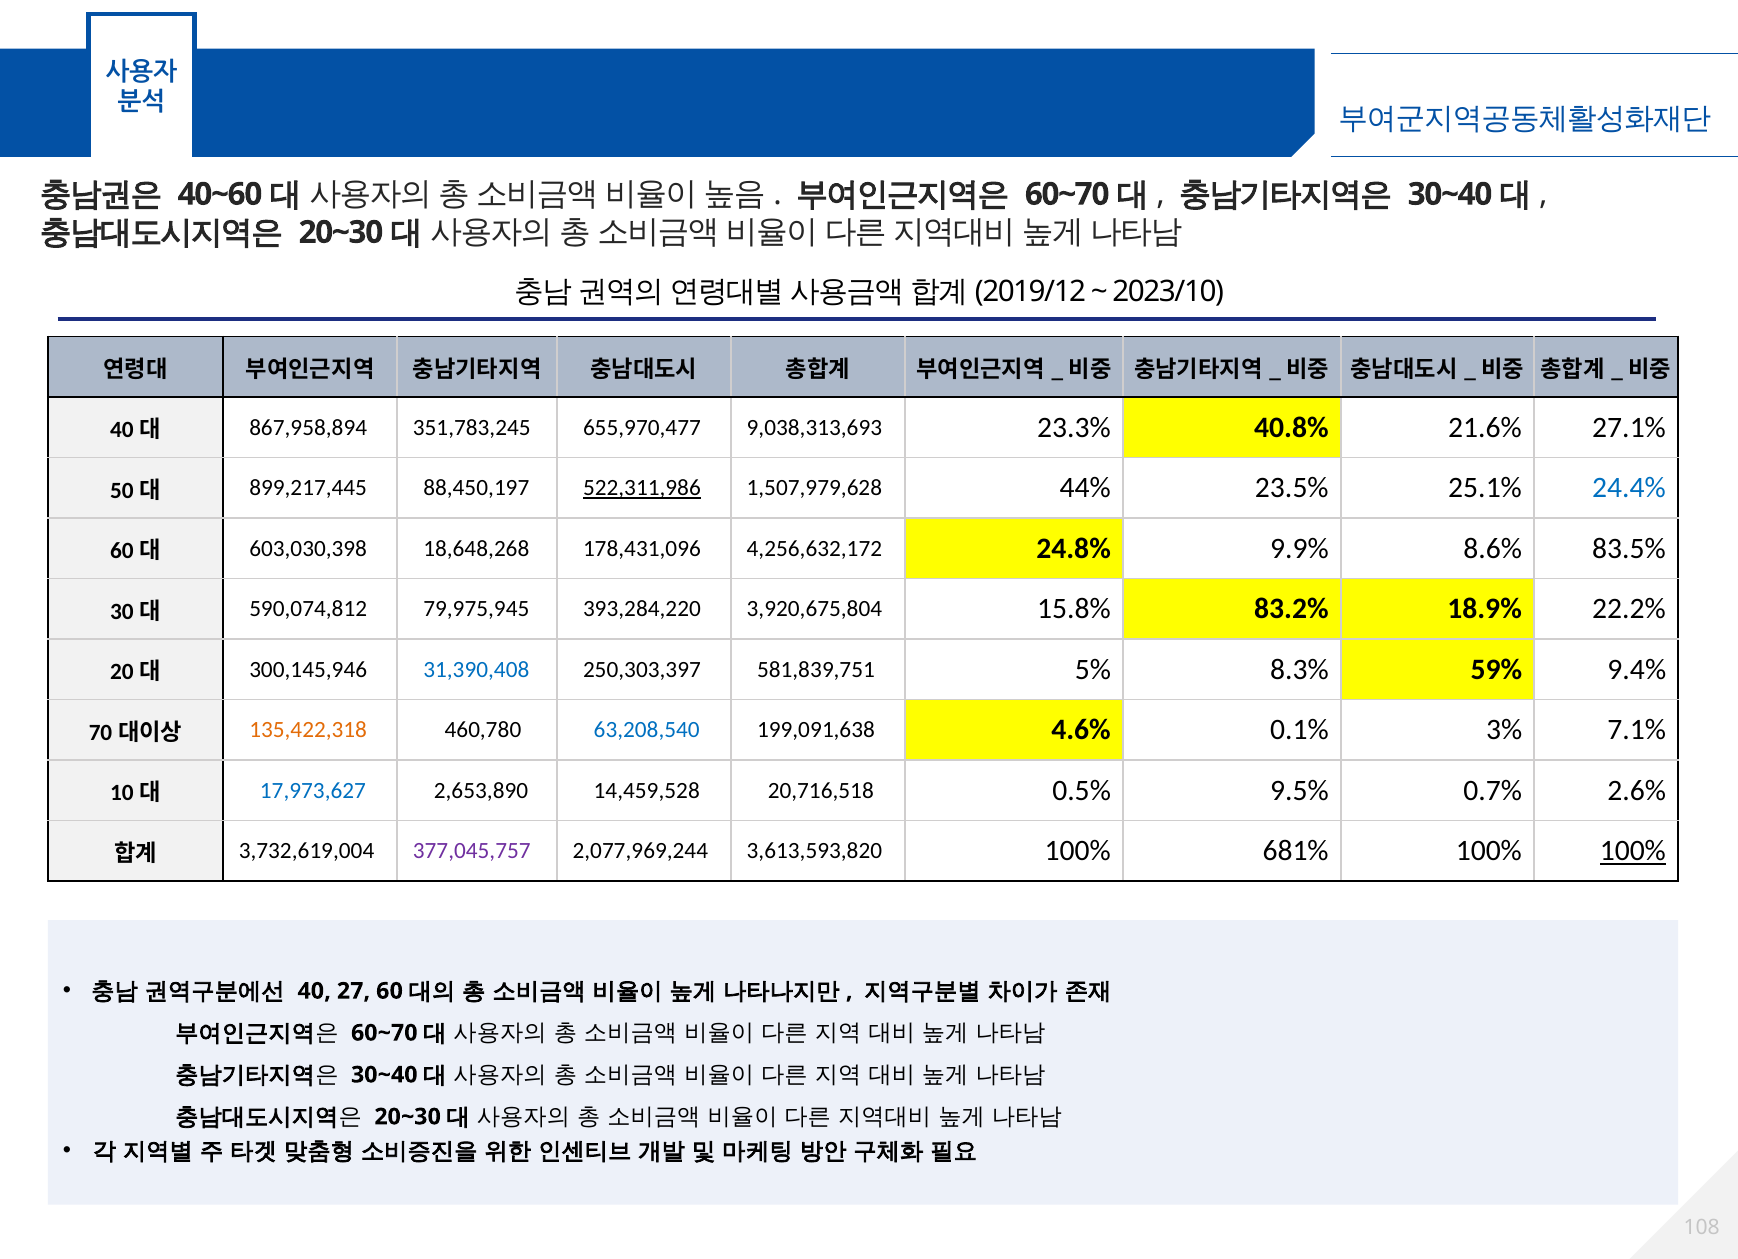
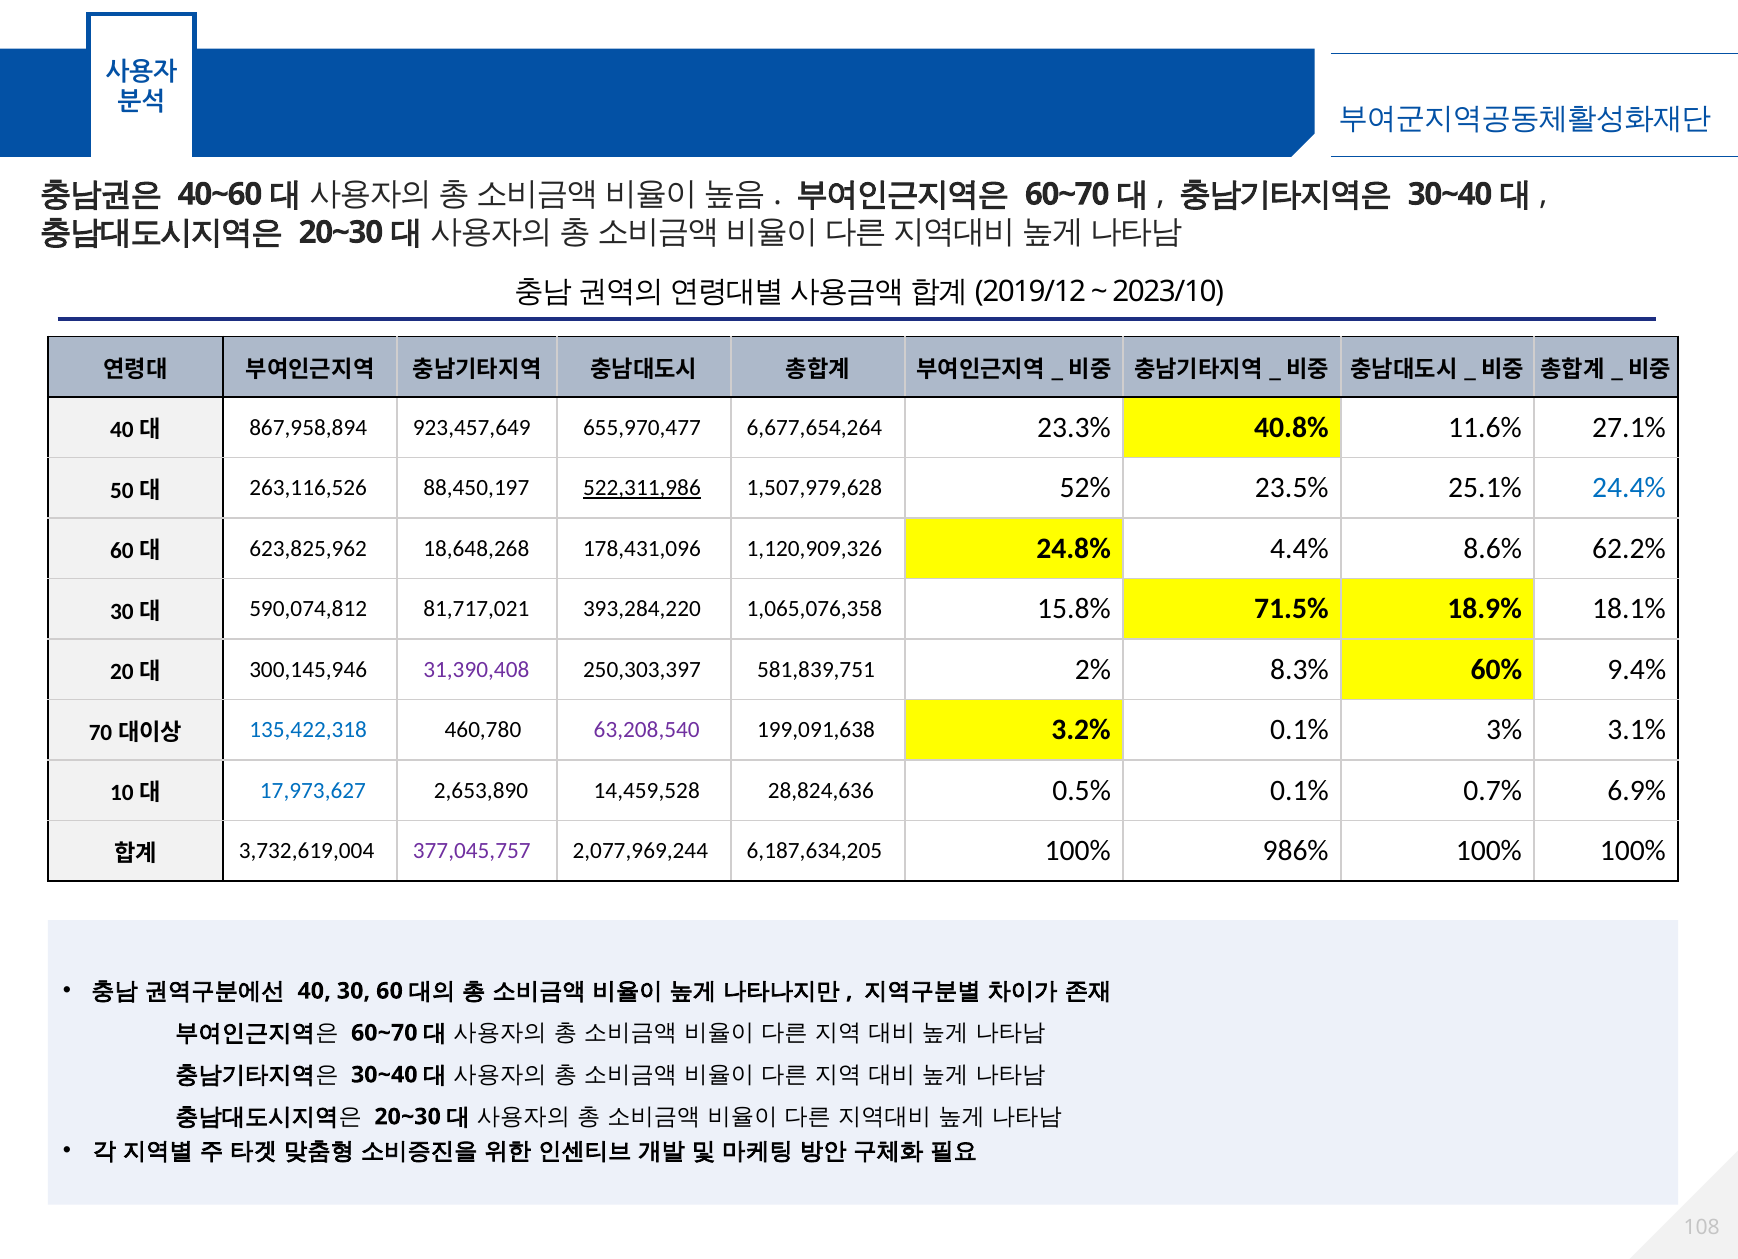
351,783,245: 351,783,245 -> 923,457,649
9,038,313,693: 9,038,313,693 -> 6,677,654,264
21.6%: 21.6% -> 11.6%
899,217,445: 899,217,445 -> 263,116,526
44%: 44% -> 52%
603,030,398: 603,030,398 -> 623,825,962
4,256,632,172: 4,256,632,172 -> 1,120,909,326
9.9%: 9.9% -> 4.4%
83.5%: 83.5% -> 62.2%
79,975,945: 79,975,945 -> 81,717,021
3,920,675,804: 3,920,675,804 -> 1,065,076,358
83.2%: 83.2% -> 71.5%
22.2%: 22.2% -> 18.1%
31,390,408 colour: blue -> purple
5%: 5% -> 2%
59%: 59% -> 60%
135,422,318 colour: orange -> blue
63,208,540 colour: blue -> purple
4.6%: 4.6% -> 3.2%
7.1%: 7.1% -> 3.1%
20,716,518: 20,716,518 -> 28,824,636
0.5% 9.5%: 9.5% -> 0.1%
2.6%: 2.6% -> 6.9%
3,613,593,820: 3,613,593,820 -> 6,187,634,205
681%: 681% -> 986%
100% at (1633, 851) underline: present -> none
40 27: 27 -> 30
